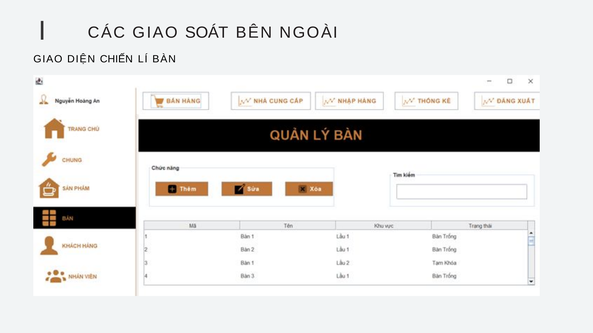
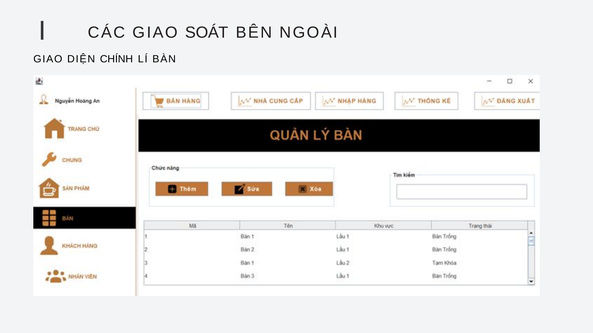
CHIẾN: CHIẾN -> CHÍNH
